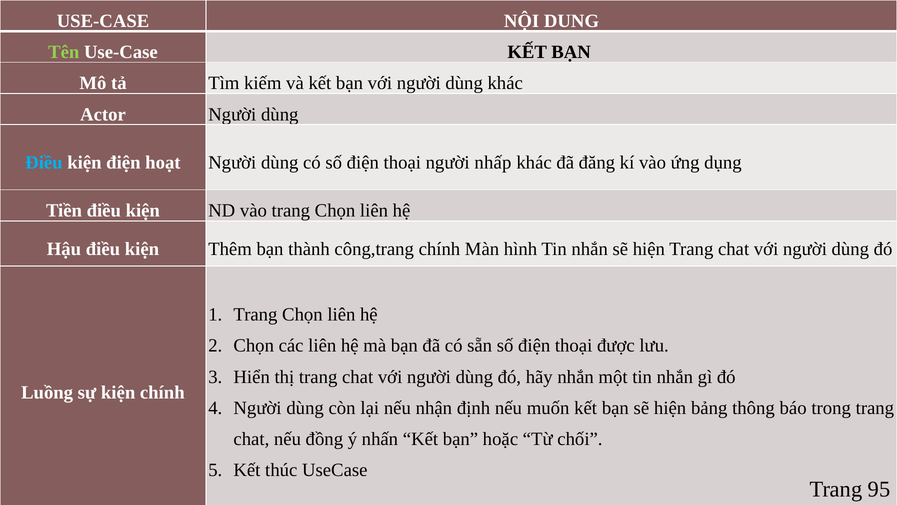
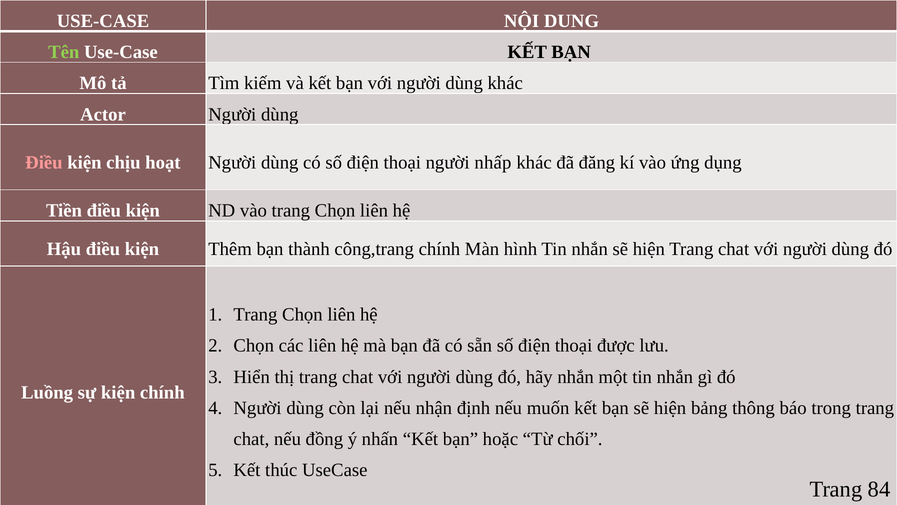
Điều at (44, 162) colour: light blue -> pink
kiện điện: điện -> chịu
95: 95 -> 84
